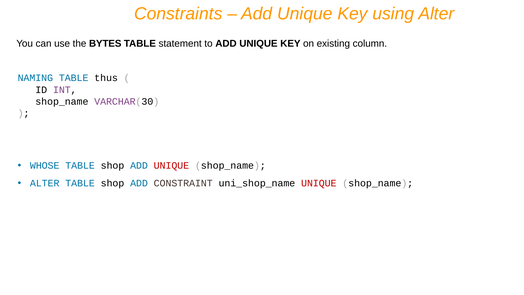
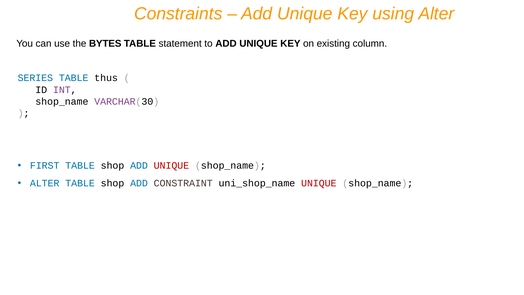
NAMING: NAMING -> SERIES
WHOSE: WHOSE -> FIRST
